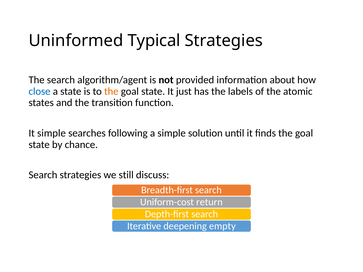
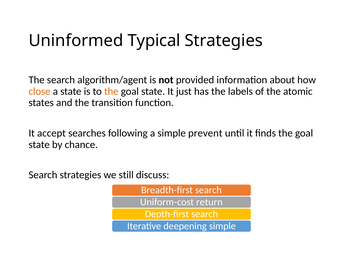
close colour: blue -> orange
It simple: simple -> accept
solution: solution -> prevent
empty at (222, 226): empty -> simple
